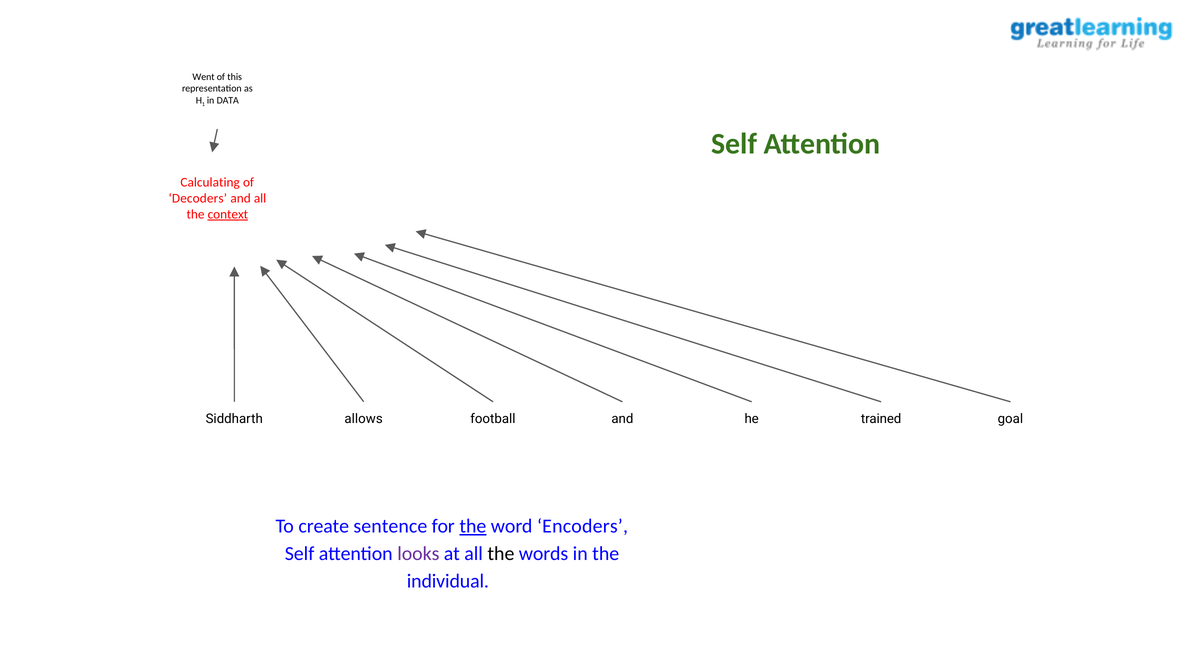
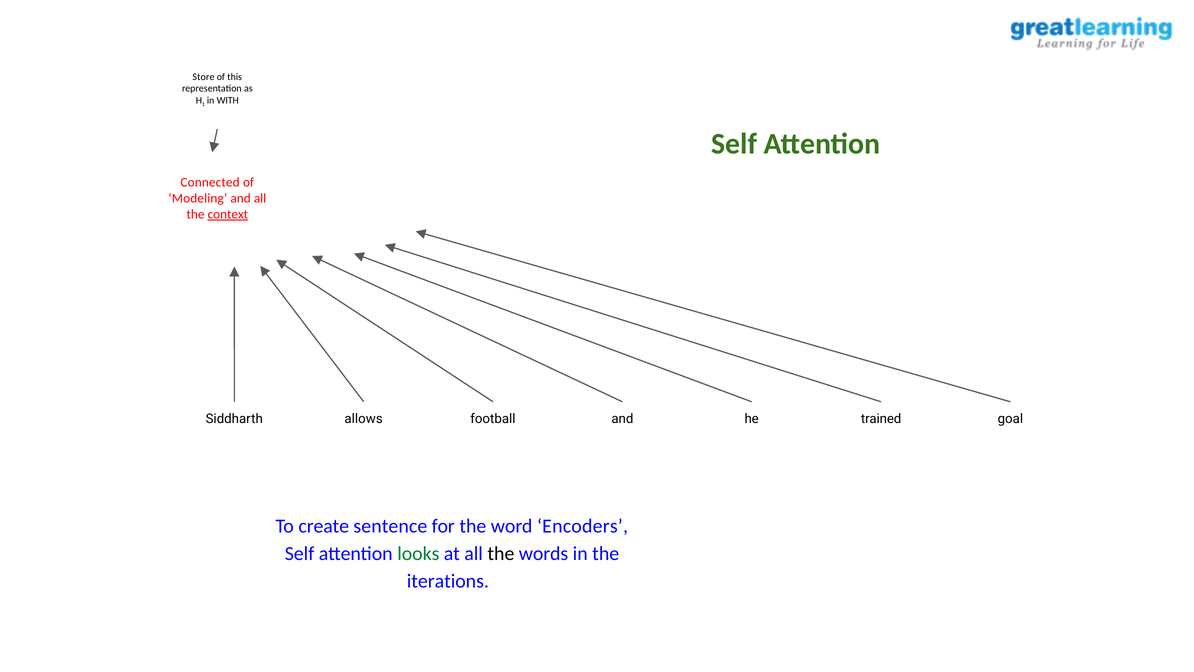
Went: Went -> Store
DATA: DATA -> WITH
Calculating: Calculating -> Connected
Decoders: Decoders -> Modeling
the at (473, 526) underline: present -> none
looks colour: purple -> green
individual: individual -> iterations
